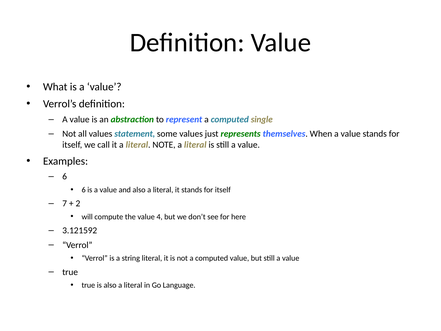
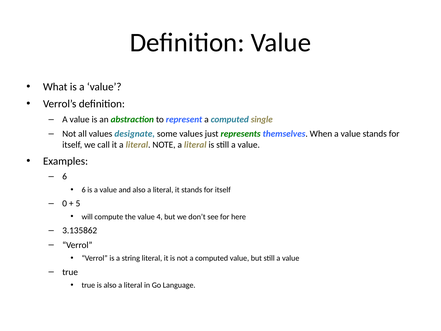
statement: statement -> designate
7: 7 -> 0
2: 2 -> 5
3.121592: 3.121592 -> 3.135862
